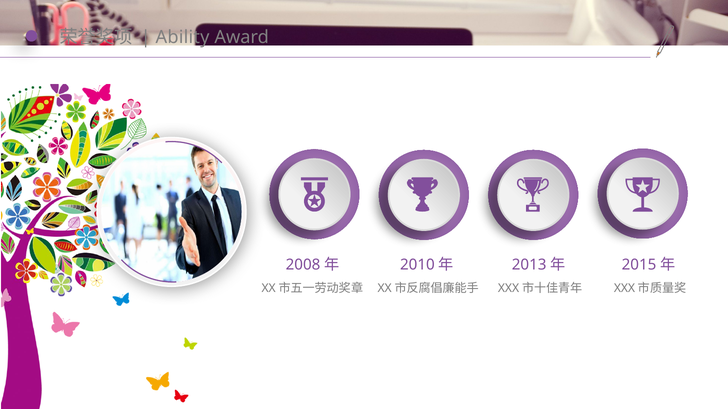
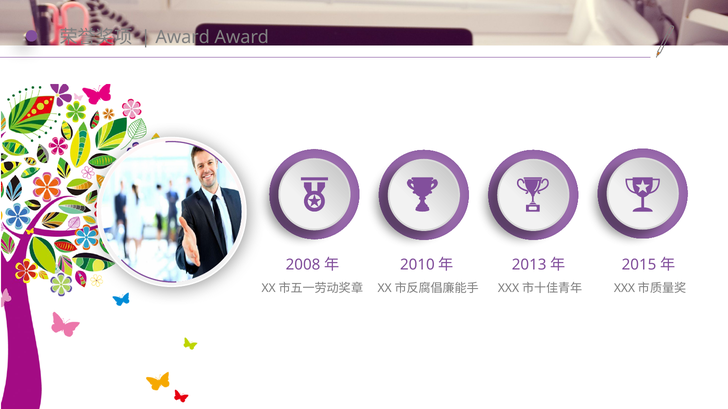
Ability at (182, 37): Ability -> Award
